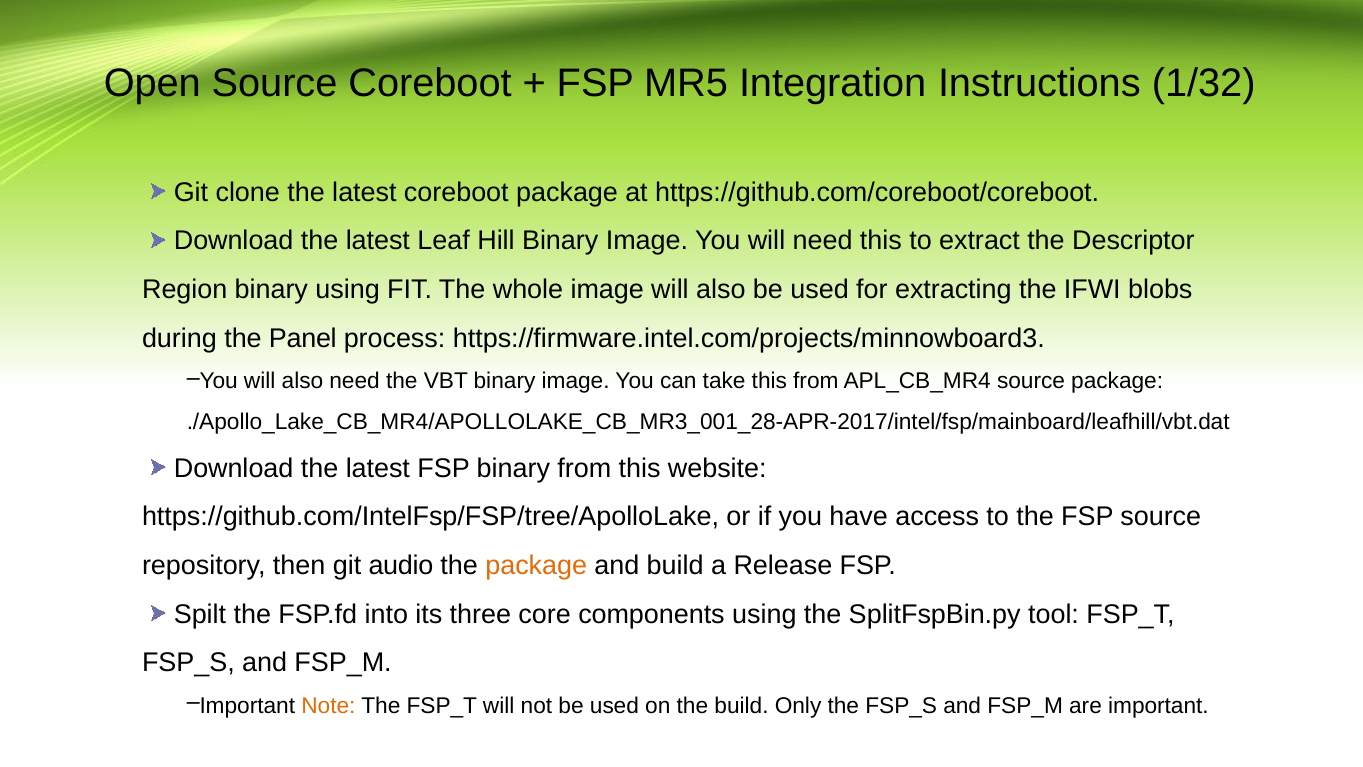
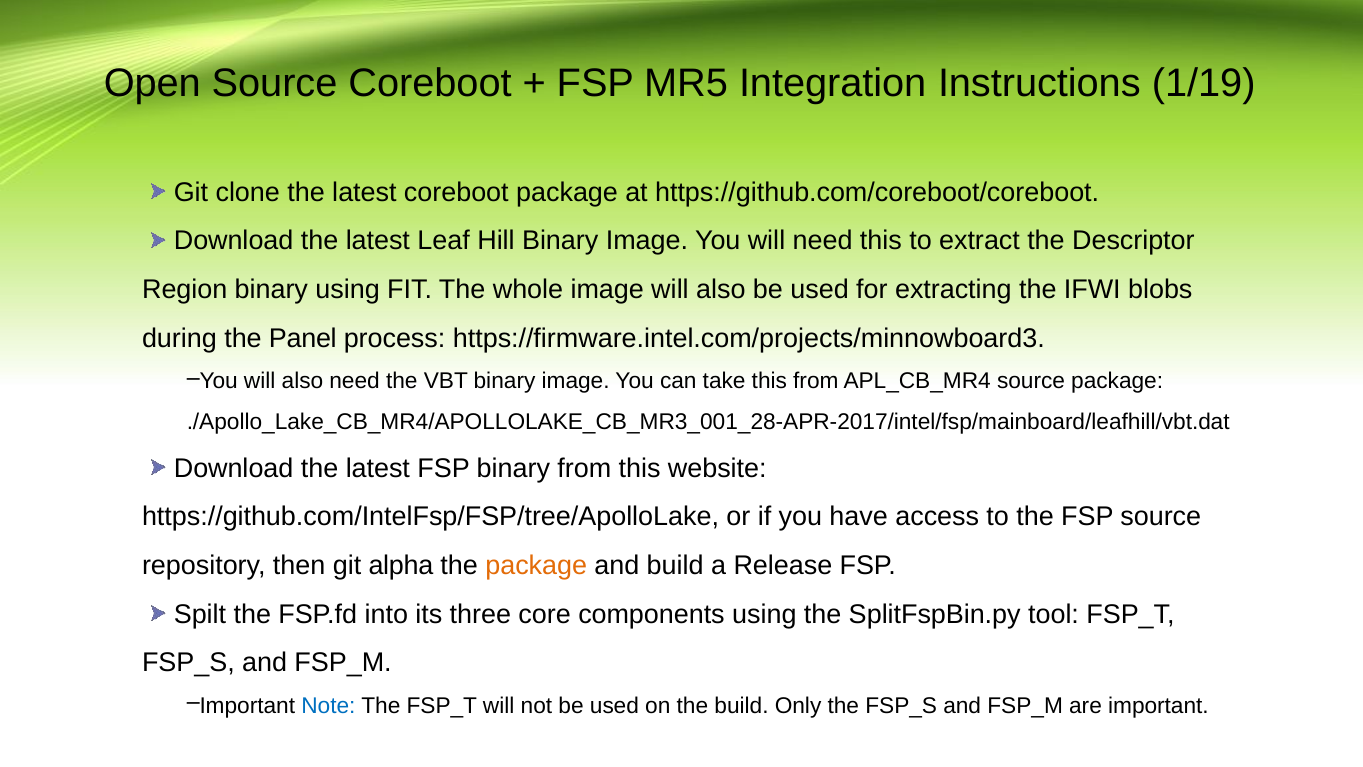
1/32: 1/32 -> 1/19
audio: audio -> alpha
Note colour: orange -> blue
